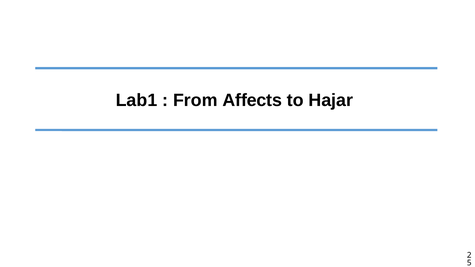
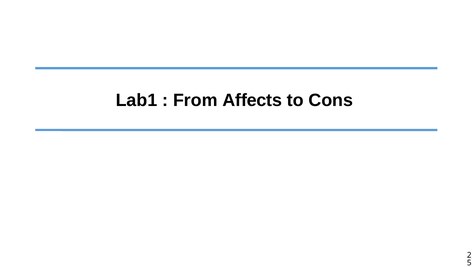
Hajar: Hajar -> Cons
